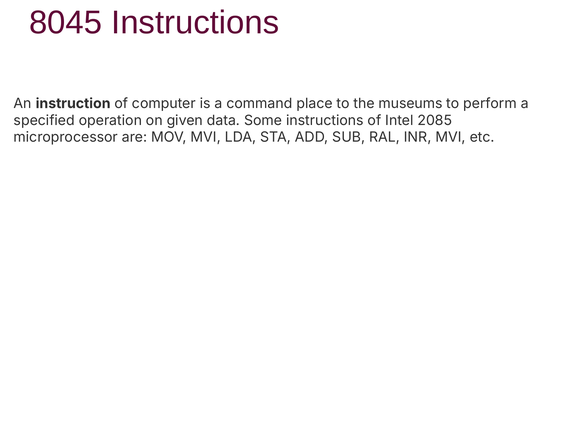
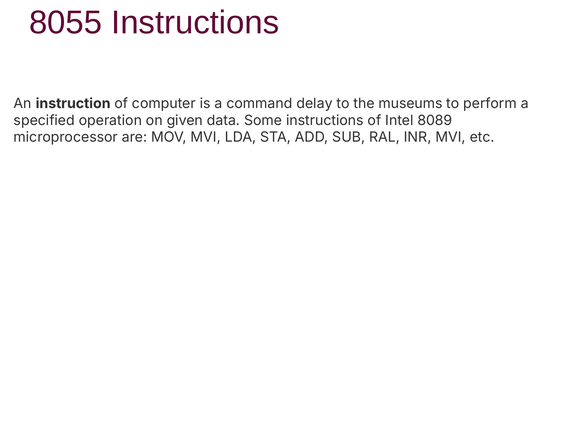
8045: 8045 -> 8055
place: place -> delay
2085: 2085 -> 8089
